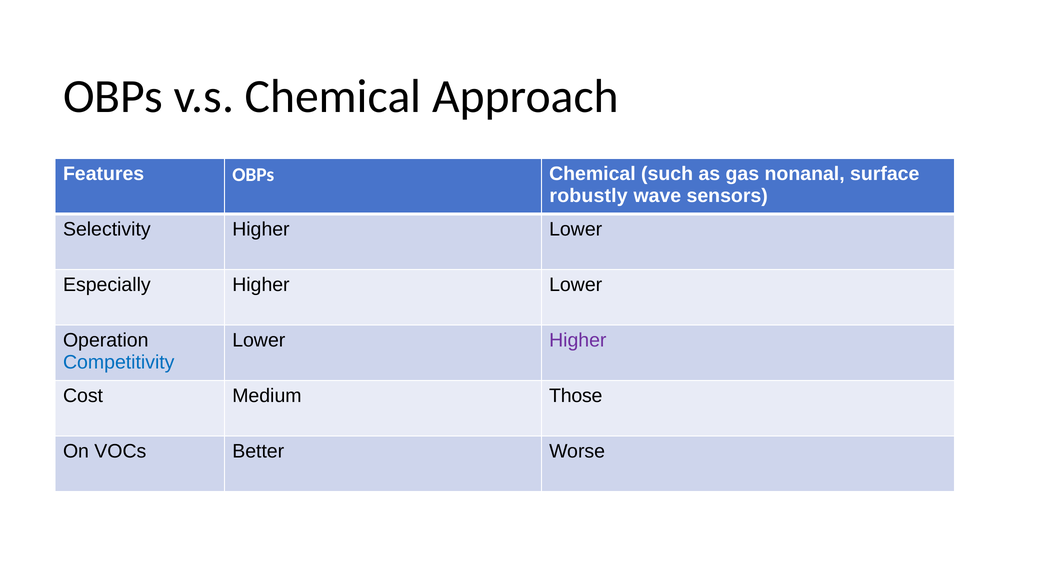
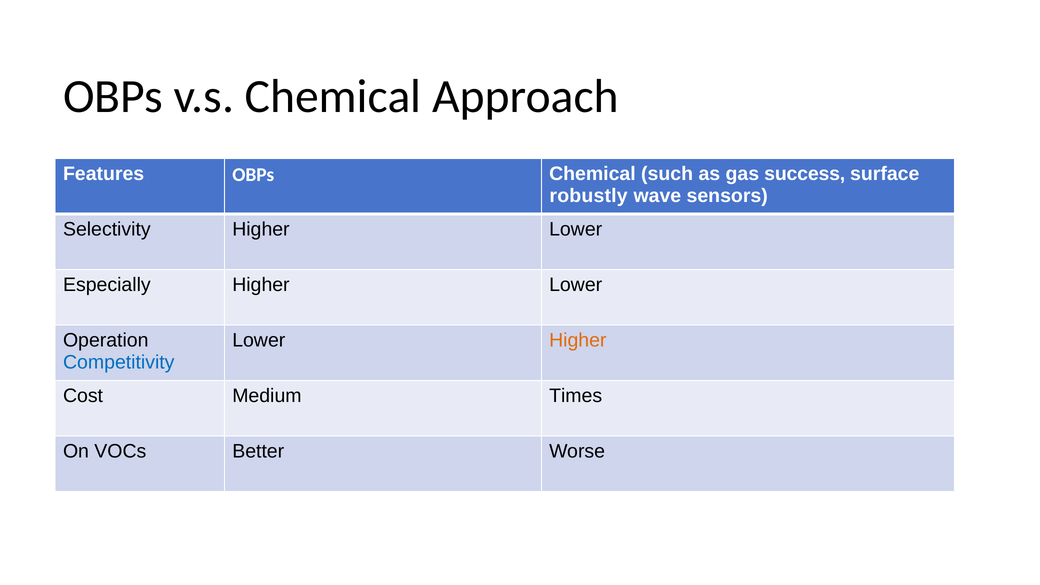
nonanal: nonanal -> success
Higher at (578, 340) colour: purple -> orange
Those: Those -> Times
